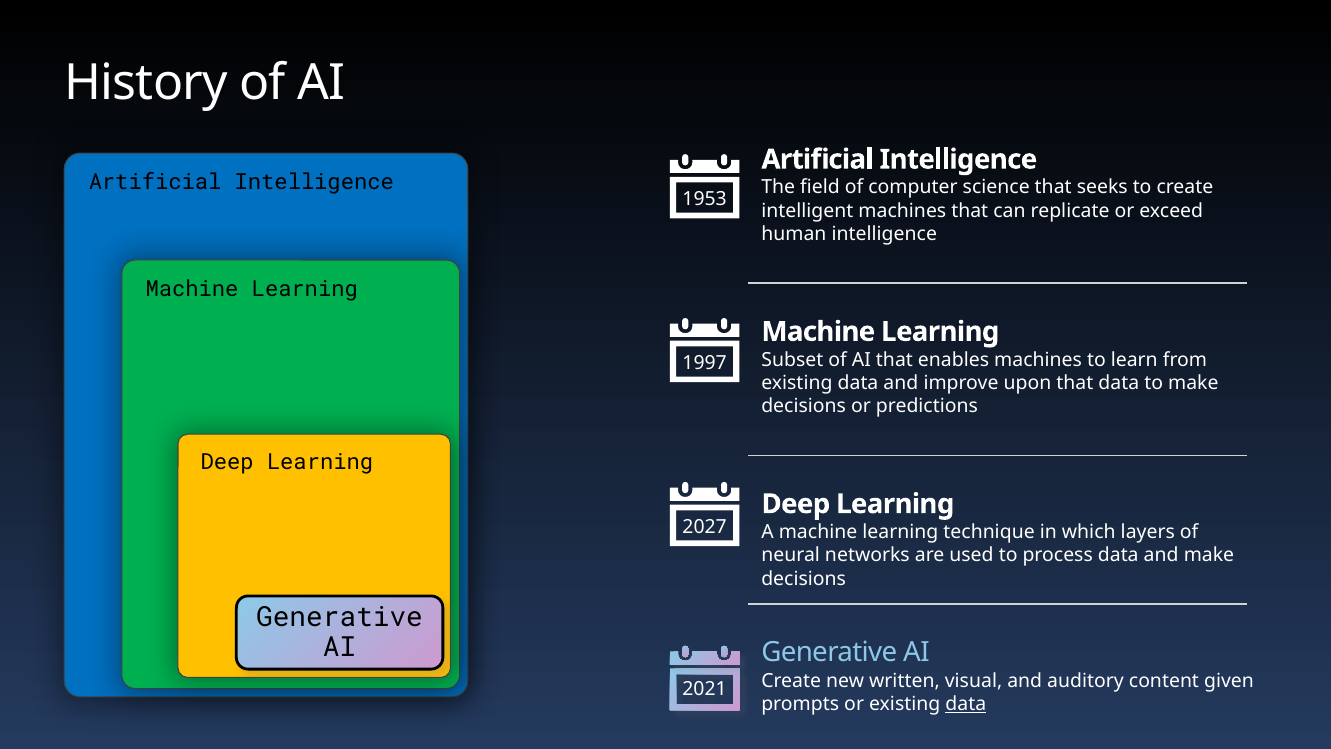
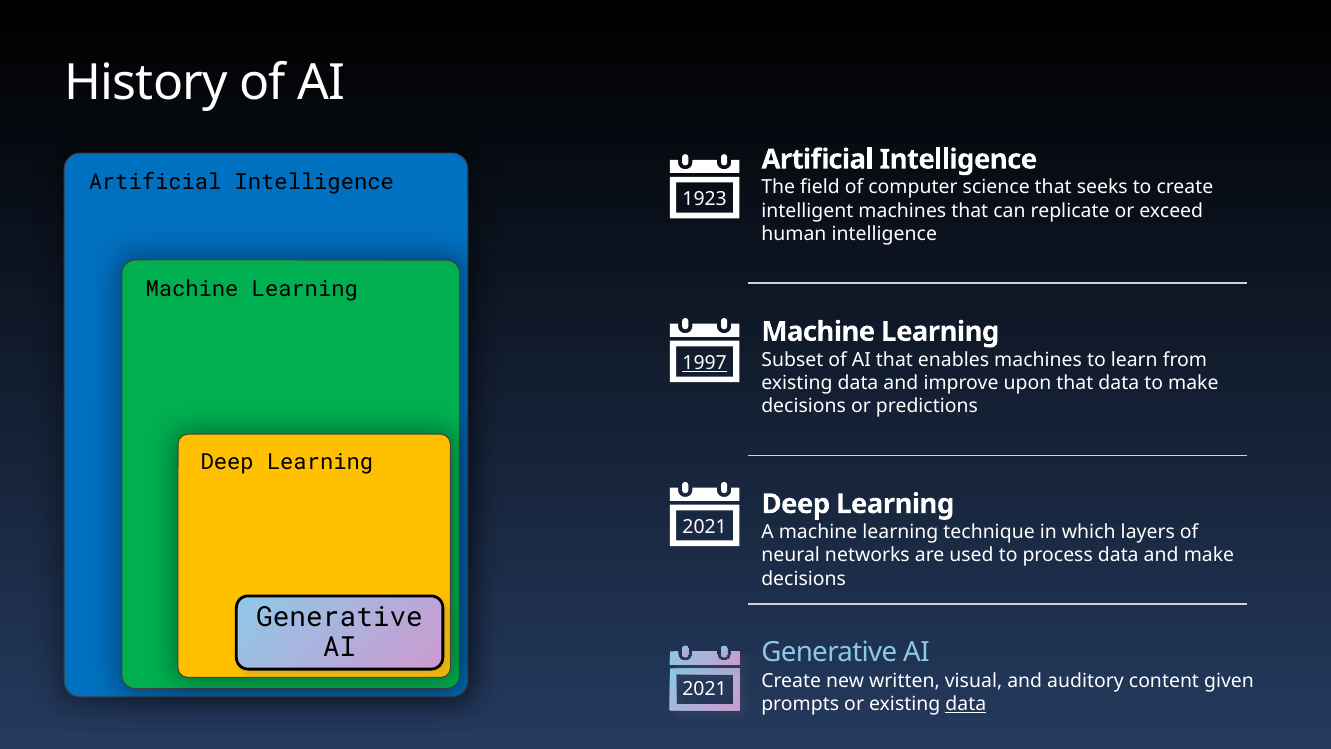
1953: 1953 -> 1923
1997 underline: none -> present
2027 at (705, 527): 2027 -> 2021
